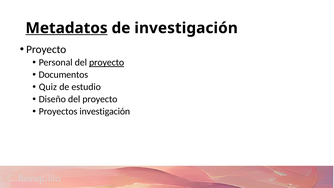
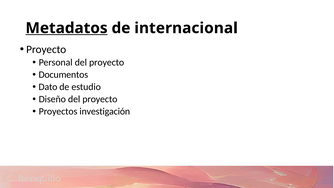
de investigación: investigación -> internacional
proyecto at (107, 62) underline: present -> none
Quiz: Quiz -> Dato
